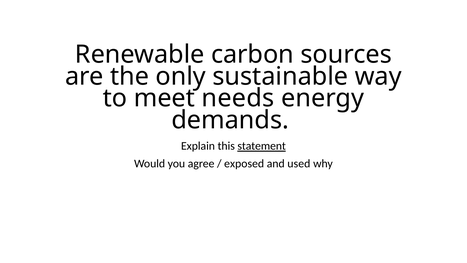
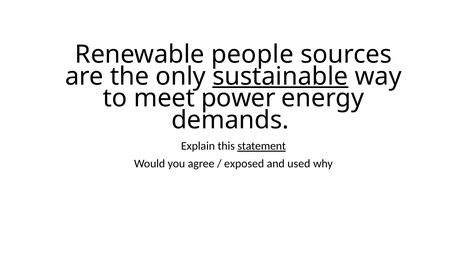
carbon: carbon -> people
sustainable underline: none -> present
needs: needs -> power
